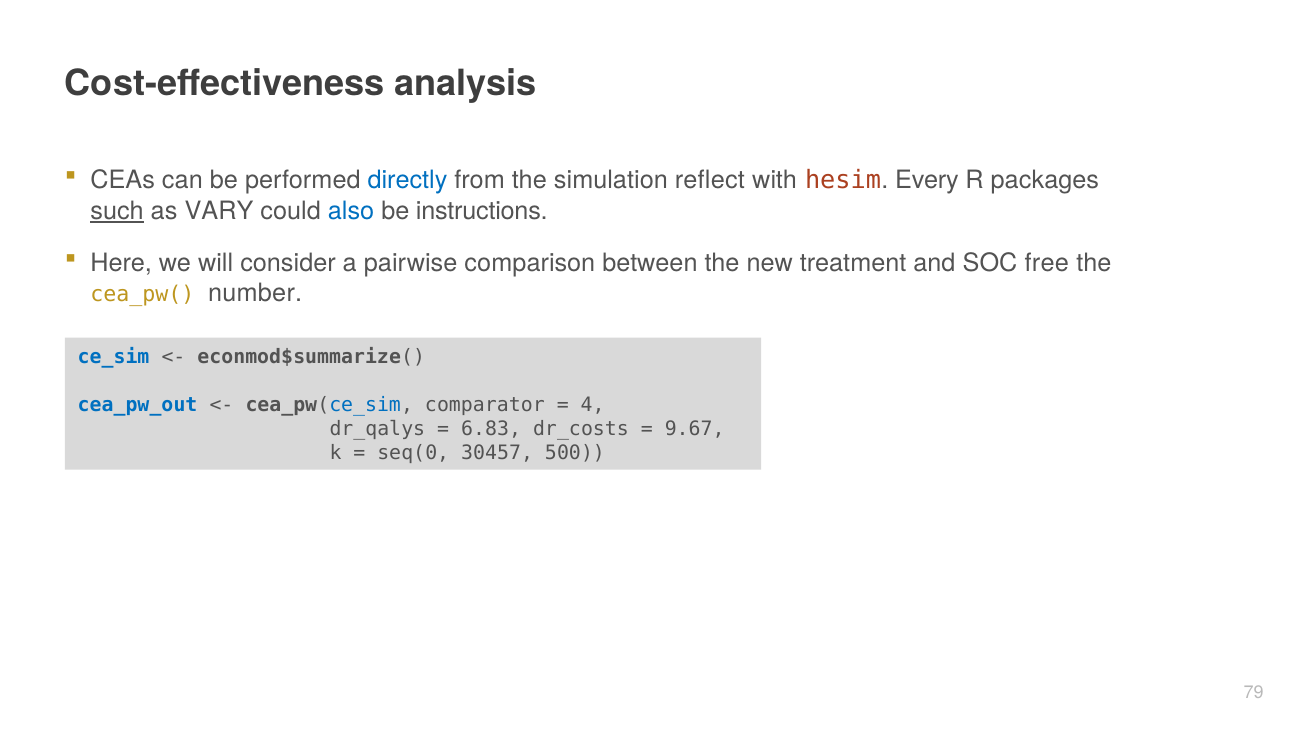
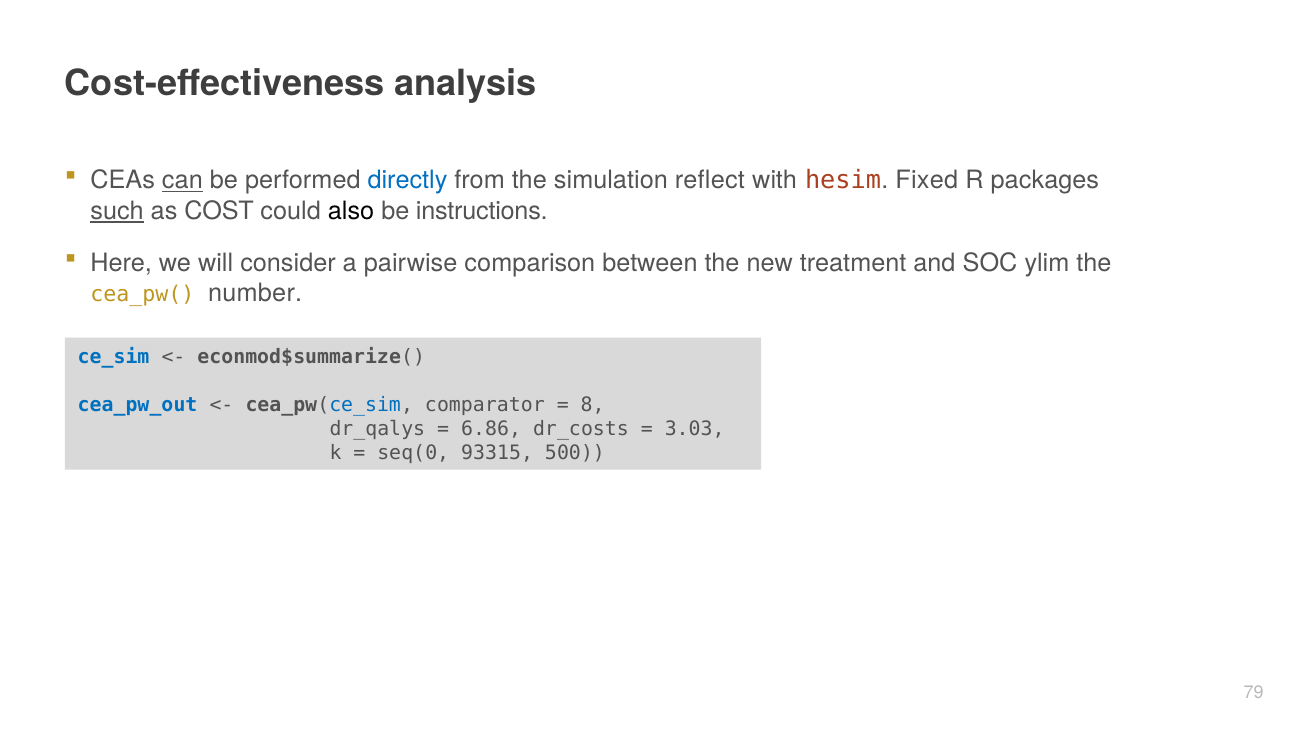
can underline: none -> present
Every: Every -> Fixed
VARY: VARY -> COST
also colour: blue -> black
free: free -> ylim
4: 4 -> 8
6.83: 6.83 -> 6.86
9.67: 9.67 -> 3.03
30457: 30457 -> 93315
